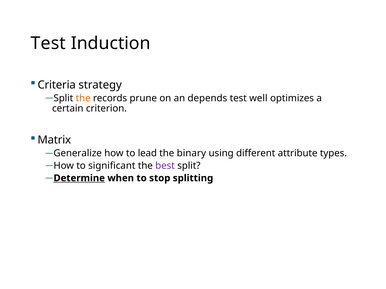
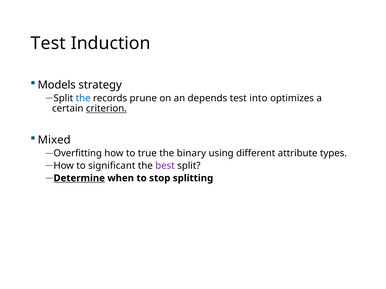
Criteria: Criteria -> Models
the at (83, 98) colour: orange -> blue
well: well -> into
criterion underline: none -> present
Matrix: Matrix -> Mixed
Generalize: Generalize -> Overfitting
lead: lead -> true
